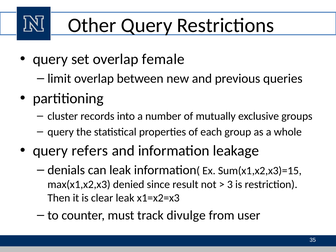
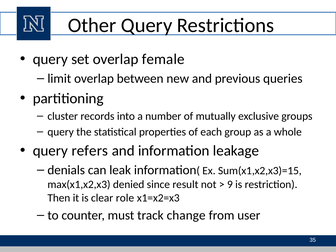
3: 3 -> 9
clear leak: leak -> role
divulge: divulge -> change
